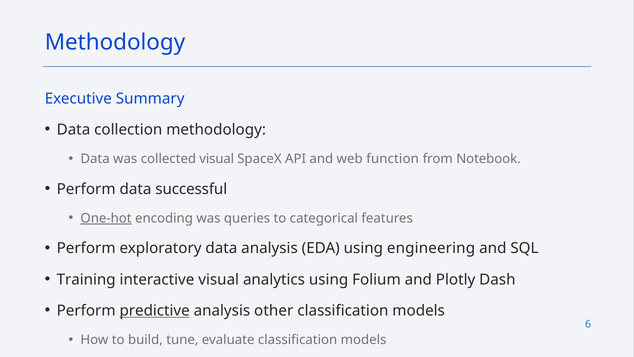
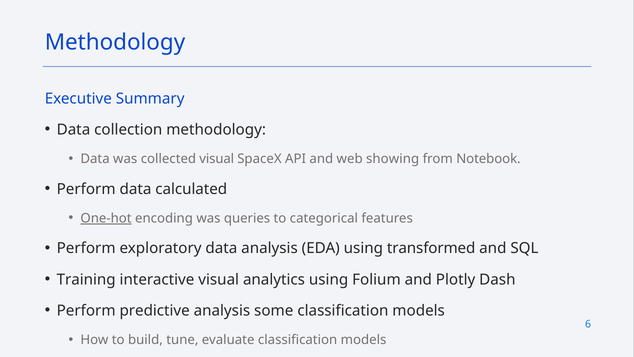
function: function -> showing
successful: successful -> calculated
engineering: engineering -> transformed
predictive underline: present -> none
other: other -> some
